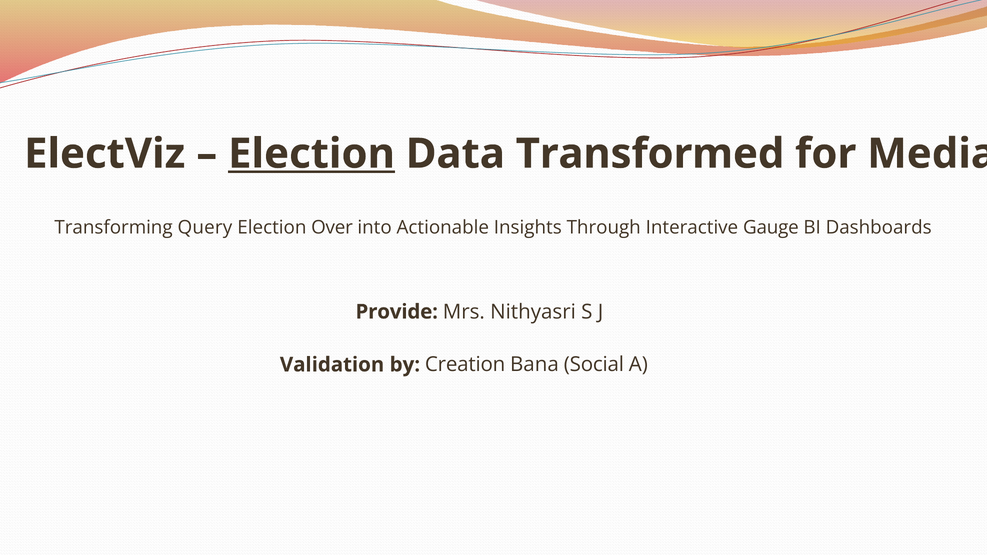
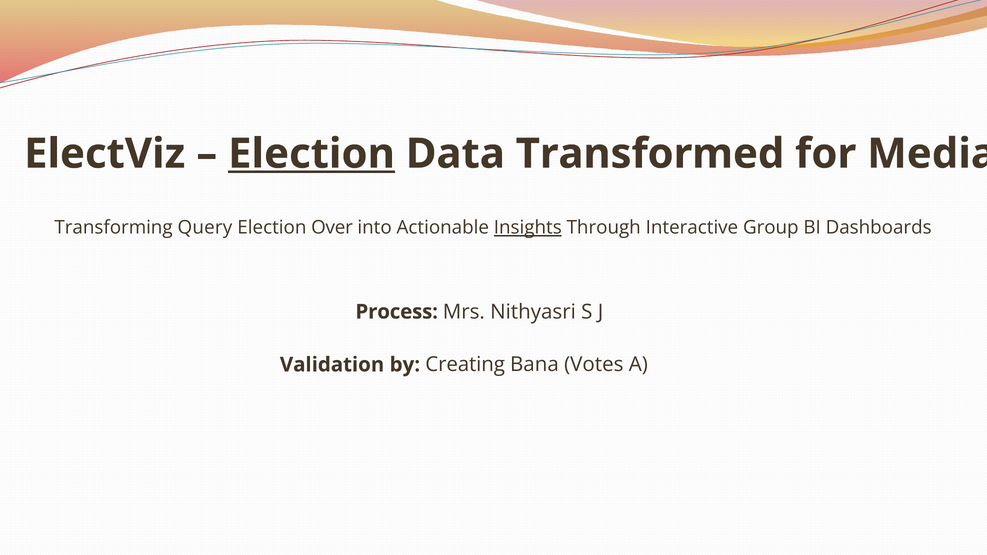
Insights underline: none -> present
Gauge: Gauge -> Group
Provide: Provide -> Process
Creation: Creation -> Creating
Social: Social -> Votes
